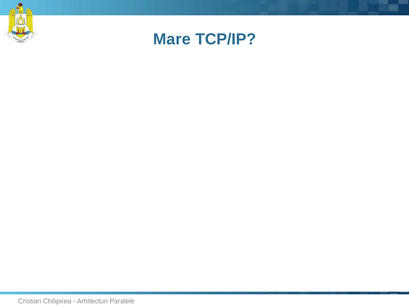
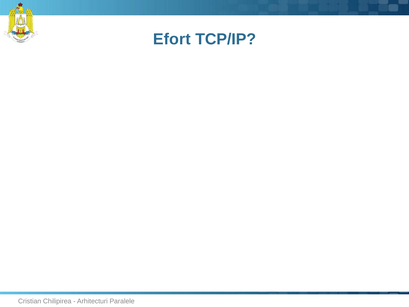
Mare: Mare -> Efort
